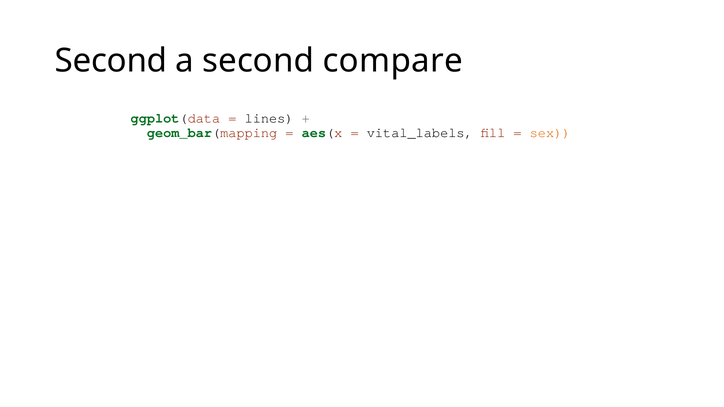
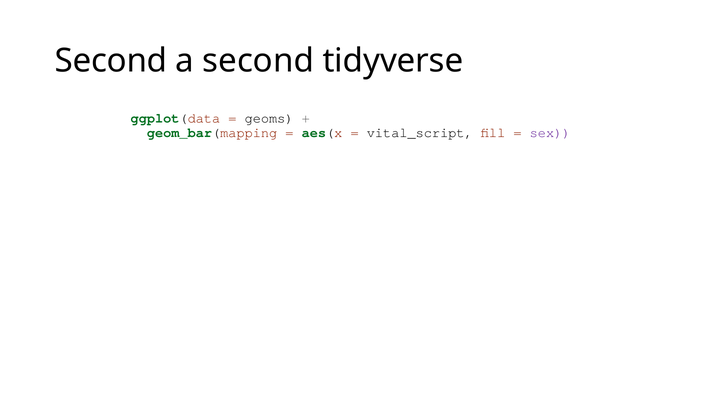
compare: compare -> tidyverse
lines: lines -> geoms
vital_labels: vital_labels -> vital_script
sex colour: orange -> purple
